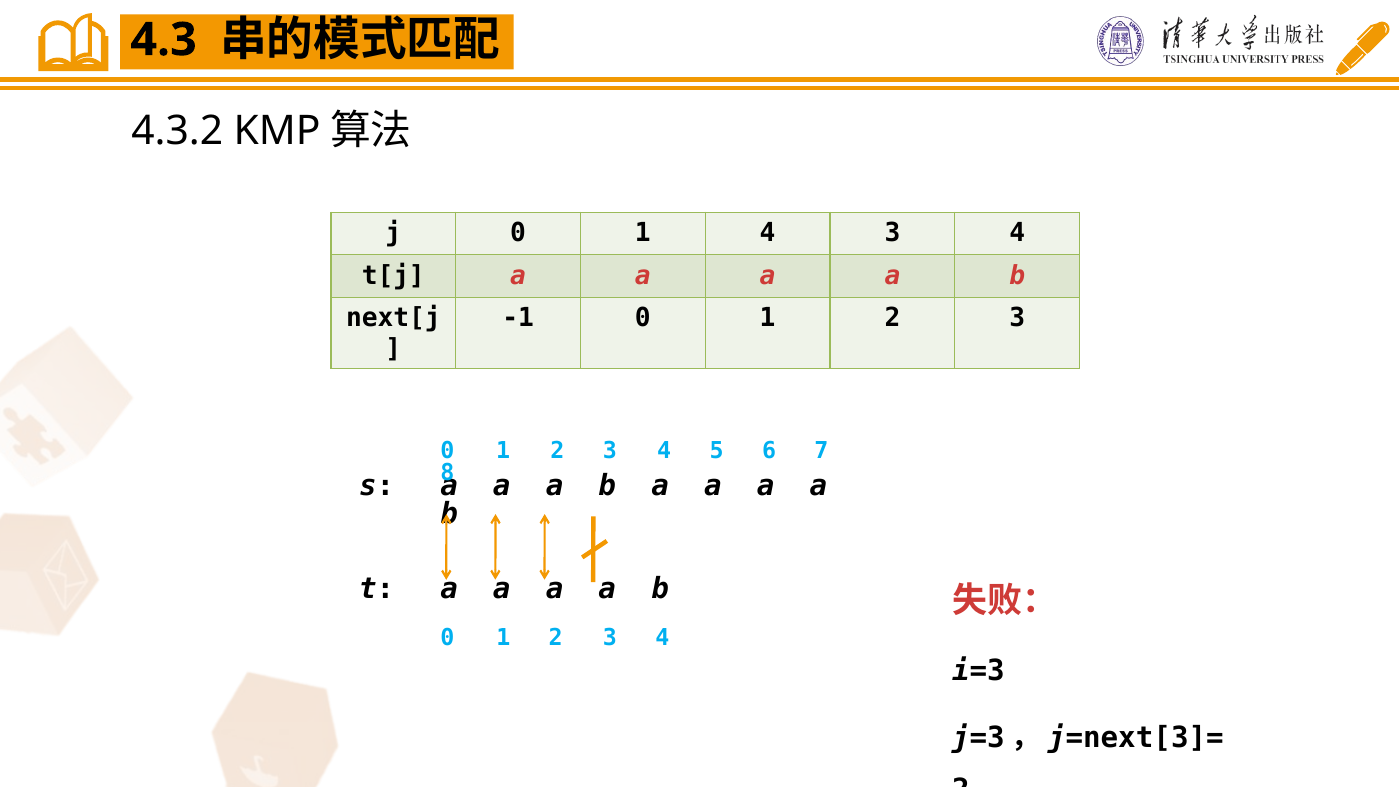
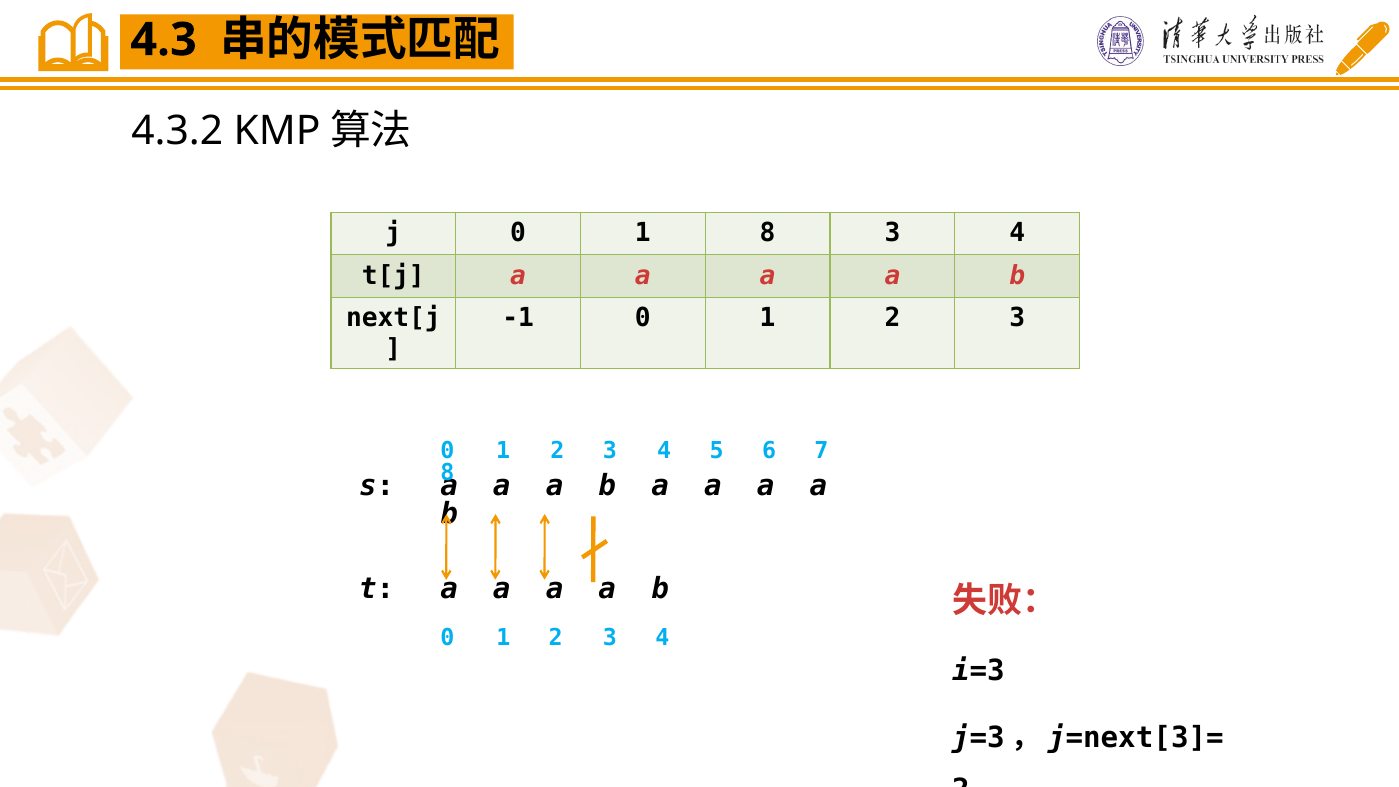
1 4: 4 -> 8
